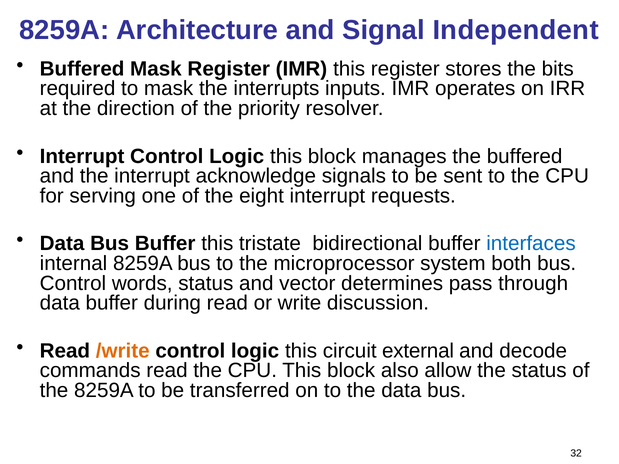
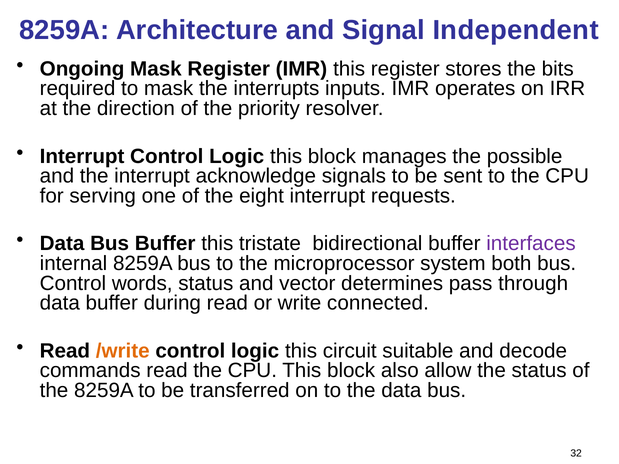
Buffered at (82, 69): Buffered -> Ongoing
the buffered: buffered -> possible
interfaces colour: blue -> purple
discussion: discussion -> connected
external: external -> suitable
